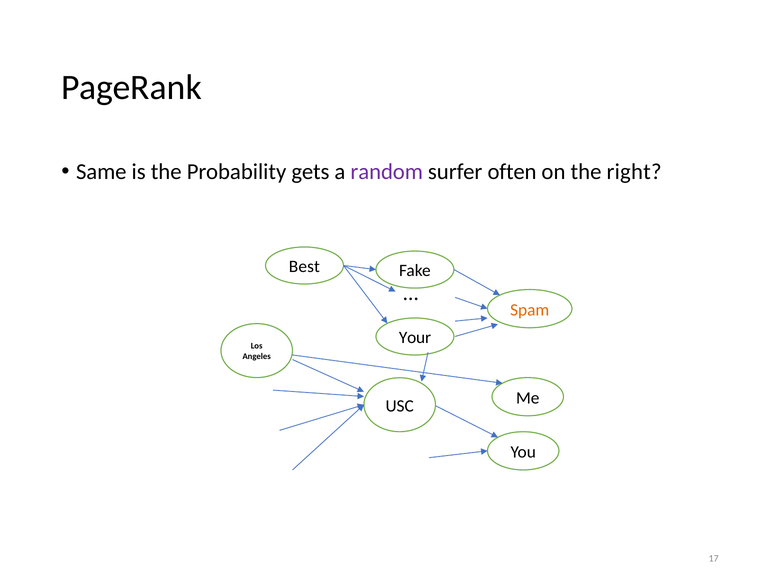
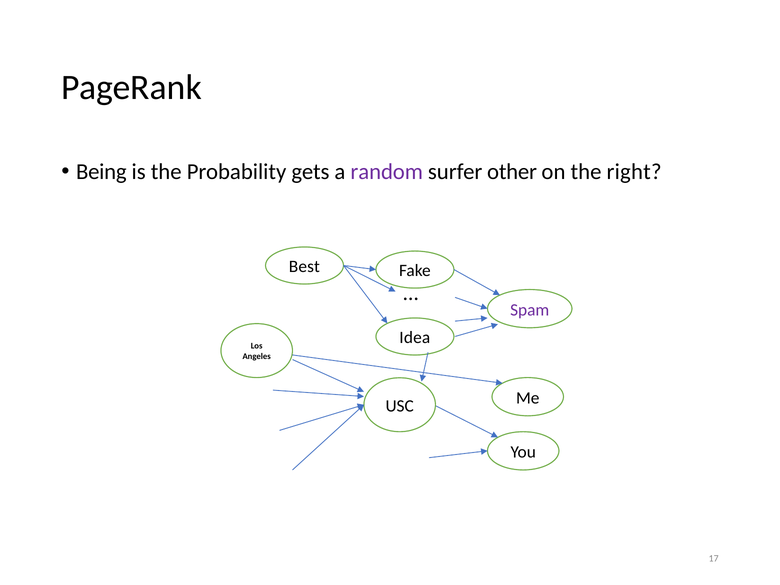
Same: Same -> Being
often: often -> other
Spam colour: orange -> purple
Your: Your -> Idea
